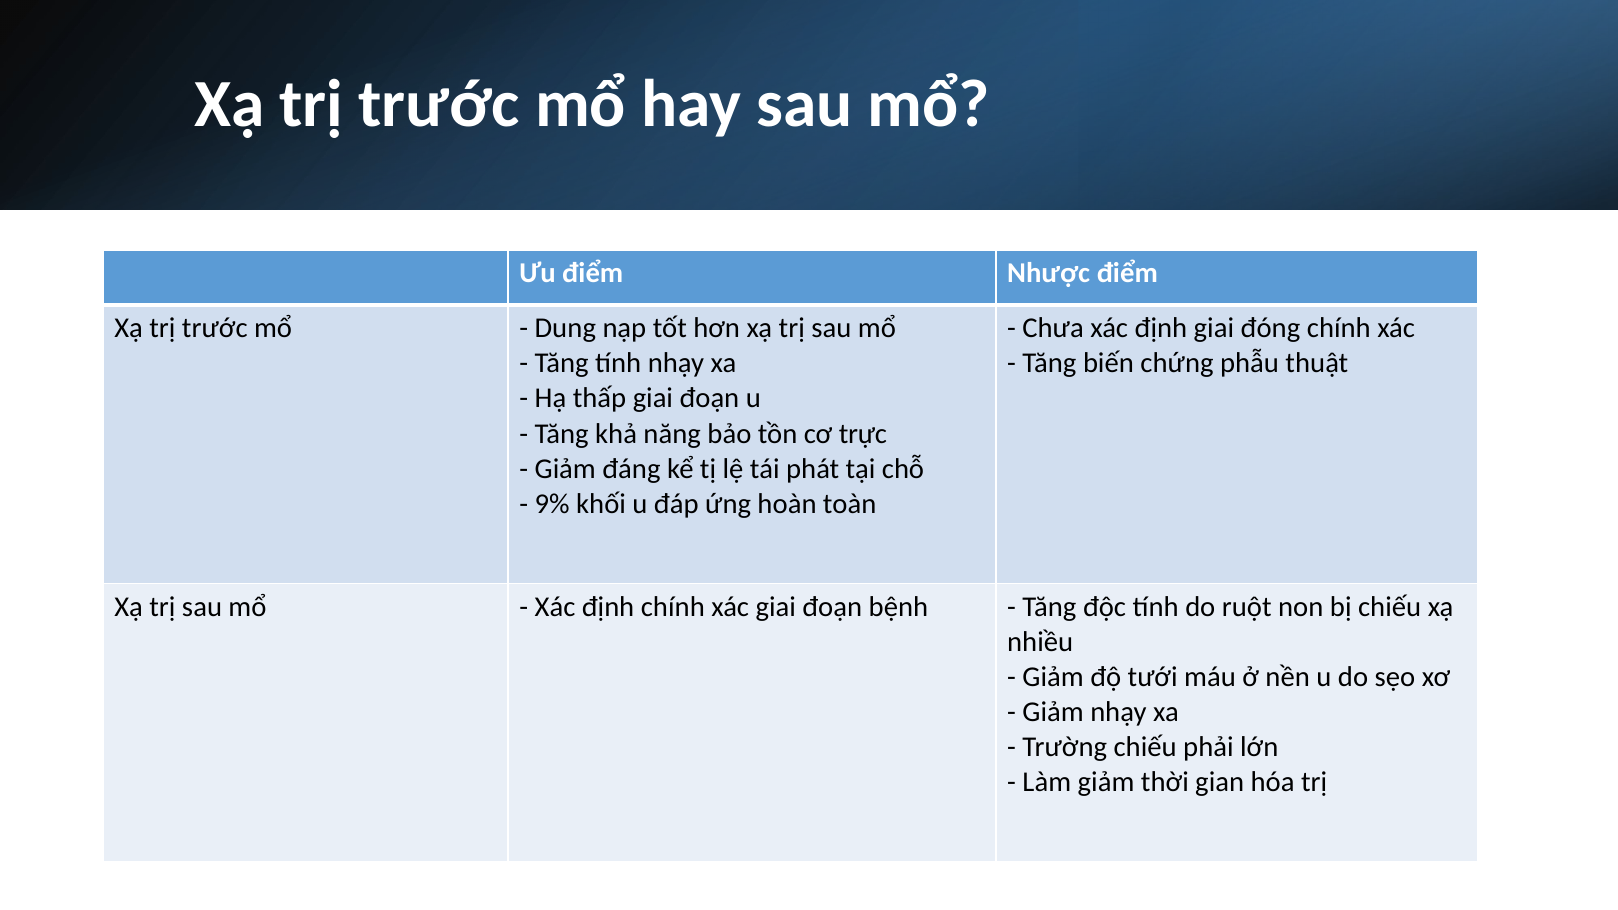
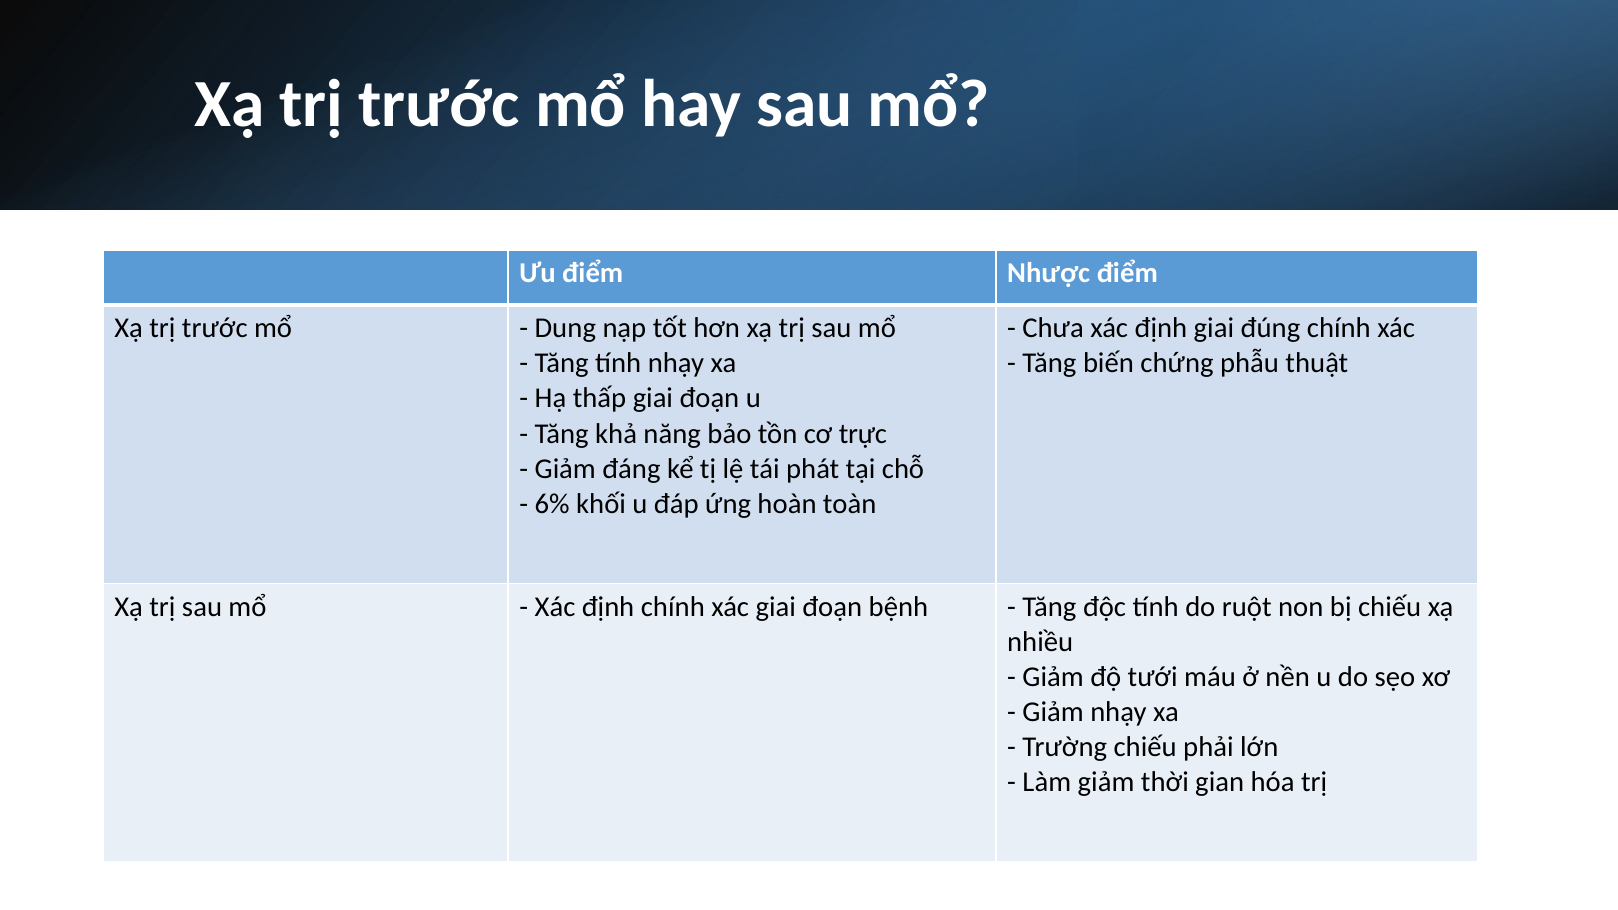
đóng: đóng -> đúng
9%: 9% -> 6%
